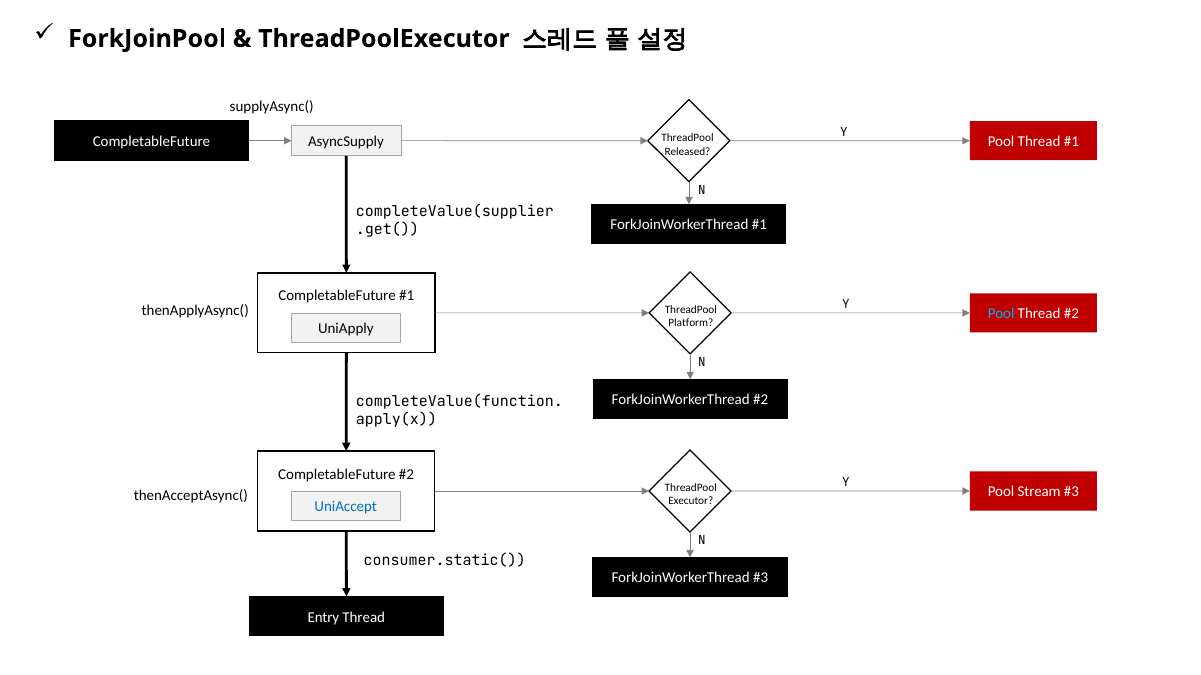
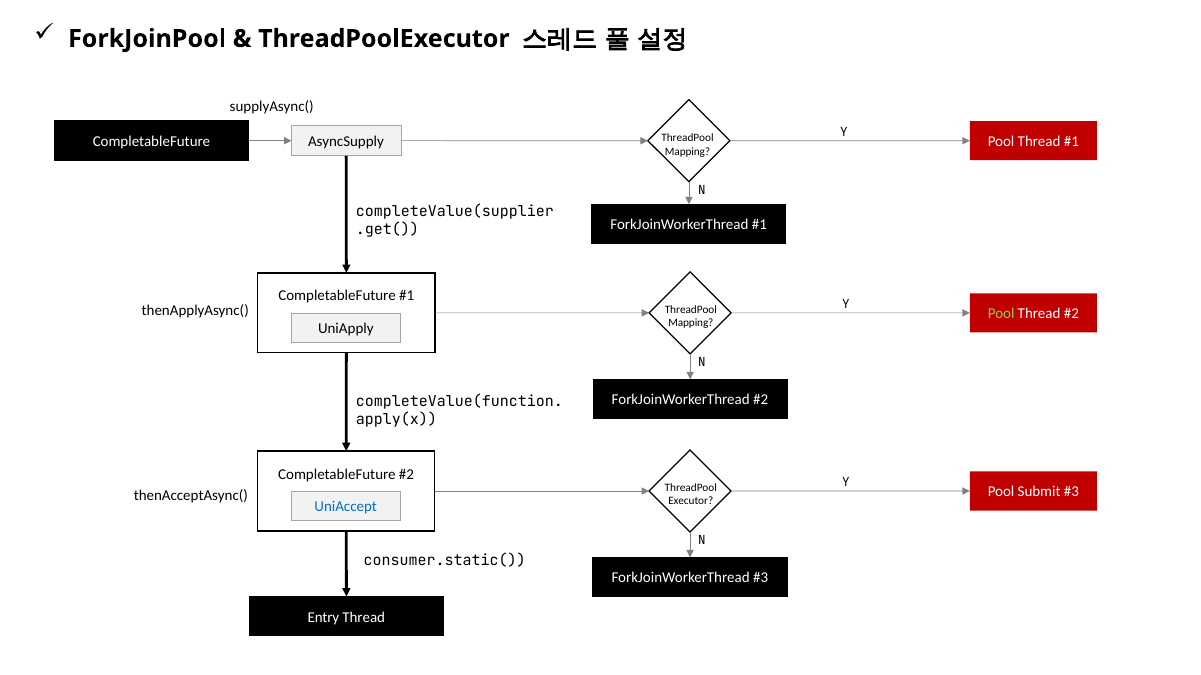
Released at (688, 151): Released -> Mapping
Pool at (1001, 314) colour: light blue -> light green
Platform at (691, 323): Platform -> Mapping
Stream: Stream -> Submit
